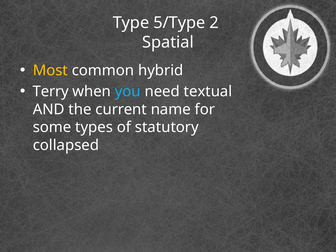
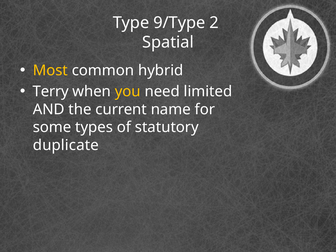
5/Type: 5/Type -> 9/Type
you colour: light blue -> yellow
textual: textual -> limited
collapsed: collapsed -> duplicate
